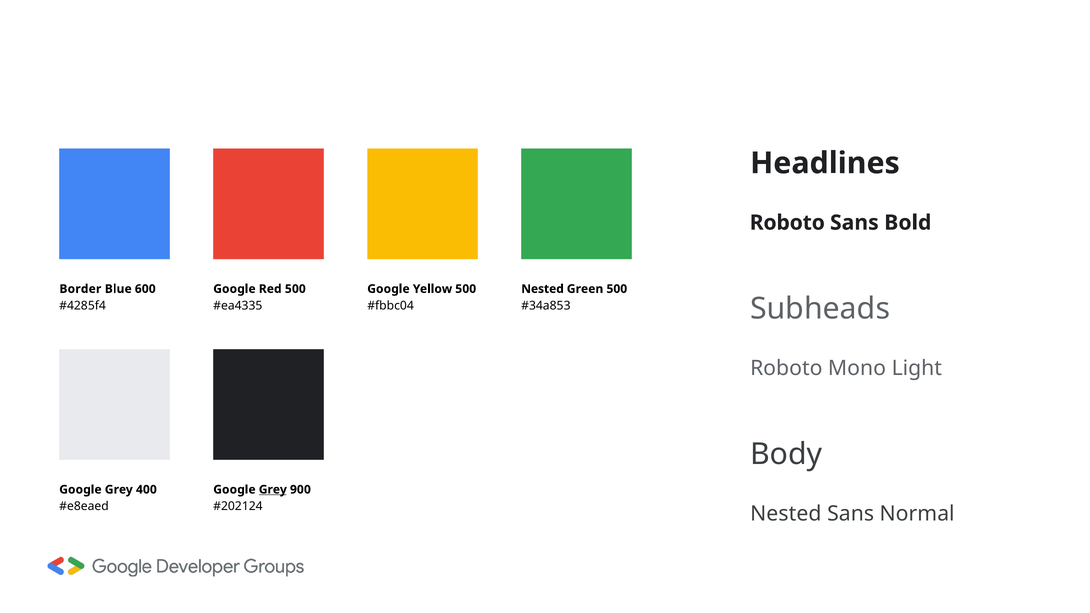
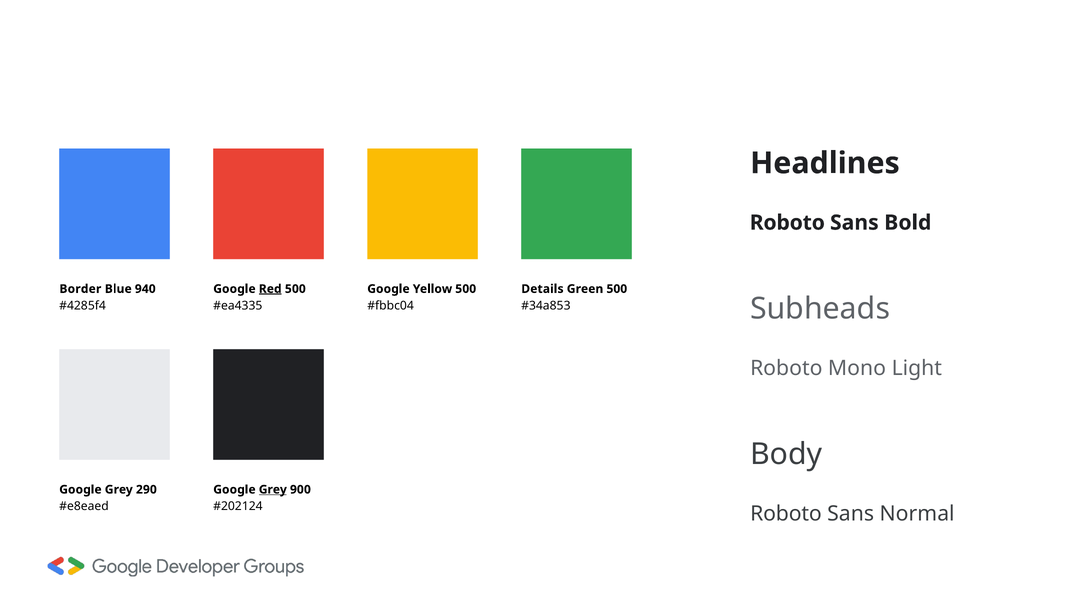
600: 600 -> 940
Red underline: none -> present
Nested at (542, 289): Nested -> Details
400: 400 -> 290
Nested at (786, 514): Nested -> Roboto
